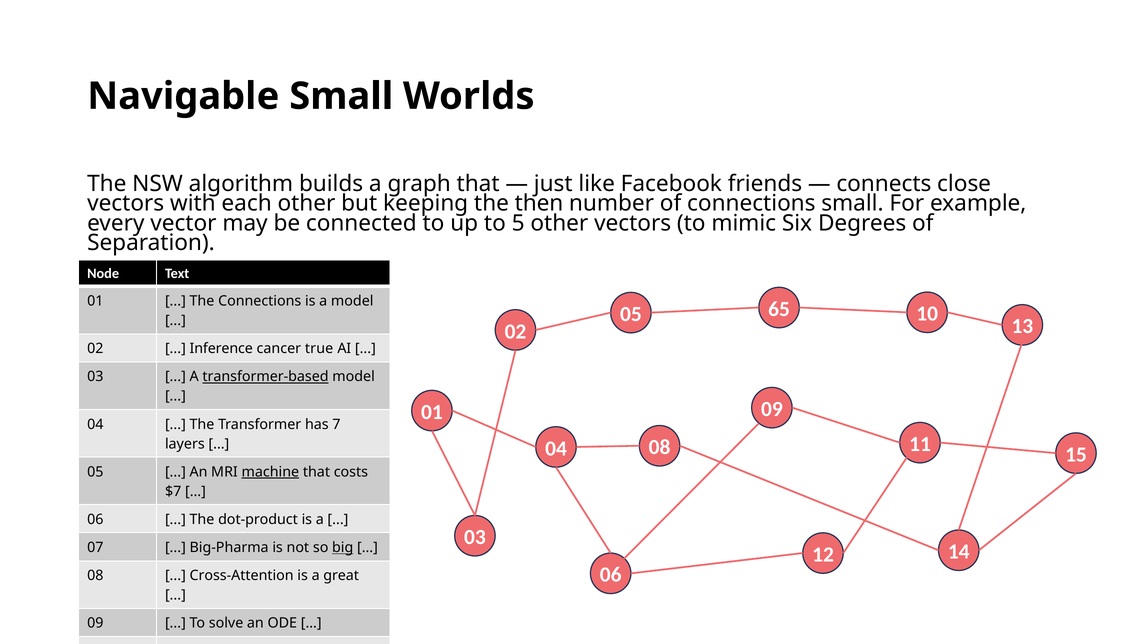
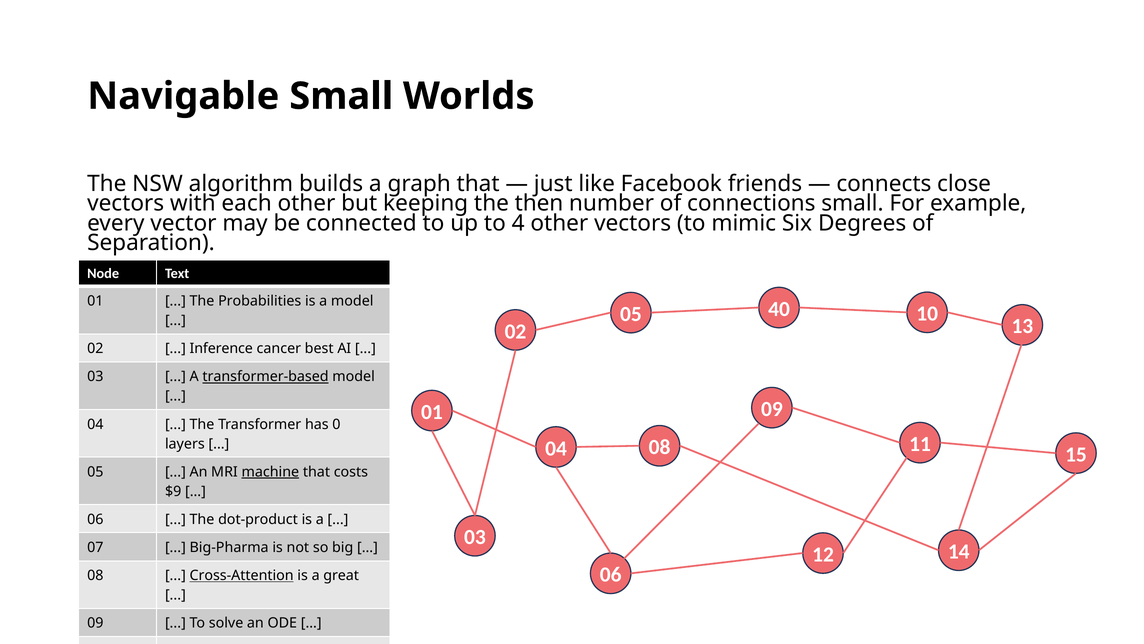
5: 5 -> 4
The Connections: Connections -> Probabilities
65: 65 -> 40
true: true -> best
7: 7 -> 0
$7: $7 -> $9
big underline: present -> none
Cross-Attention underline: none -> present
